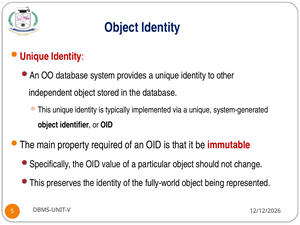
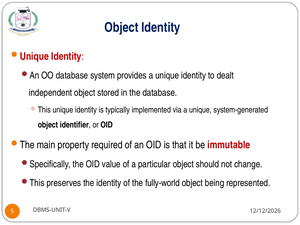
other: other -> dealt
